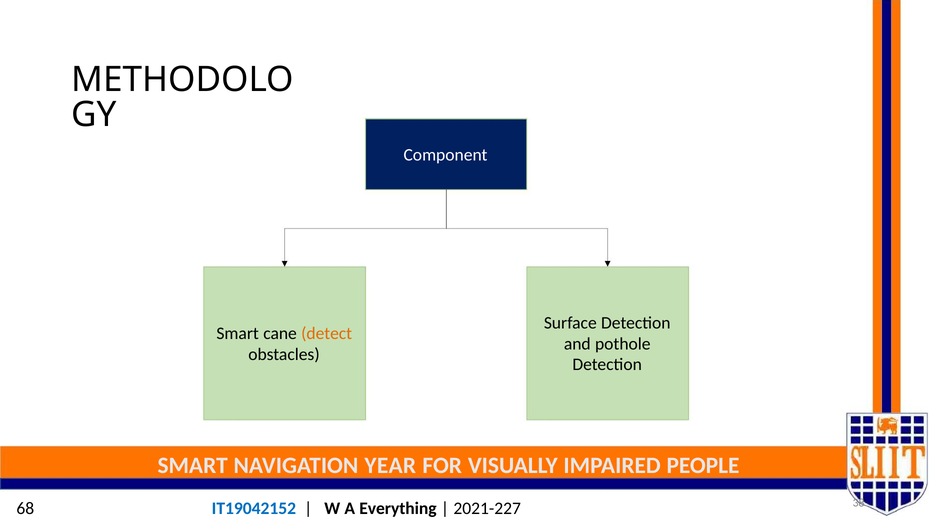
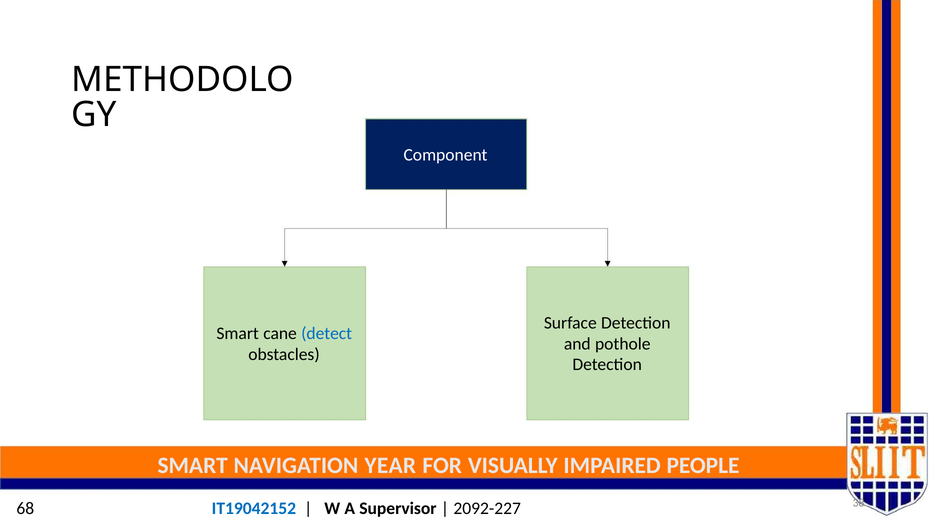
detect colour: orange -> blue
Everything: Everything -> Supervisor
2021-227: 2021-227 -> 2092-227
